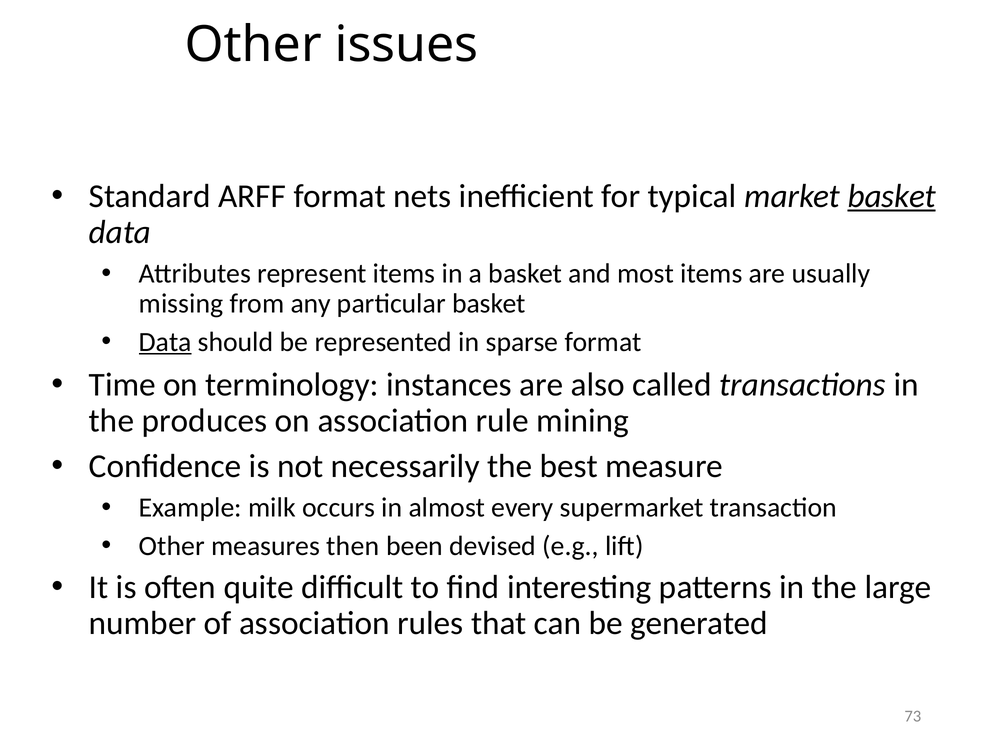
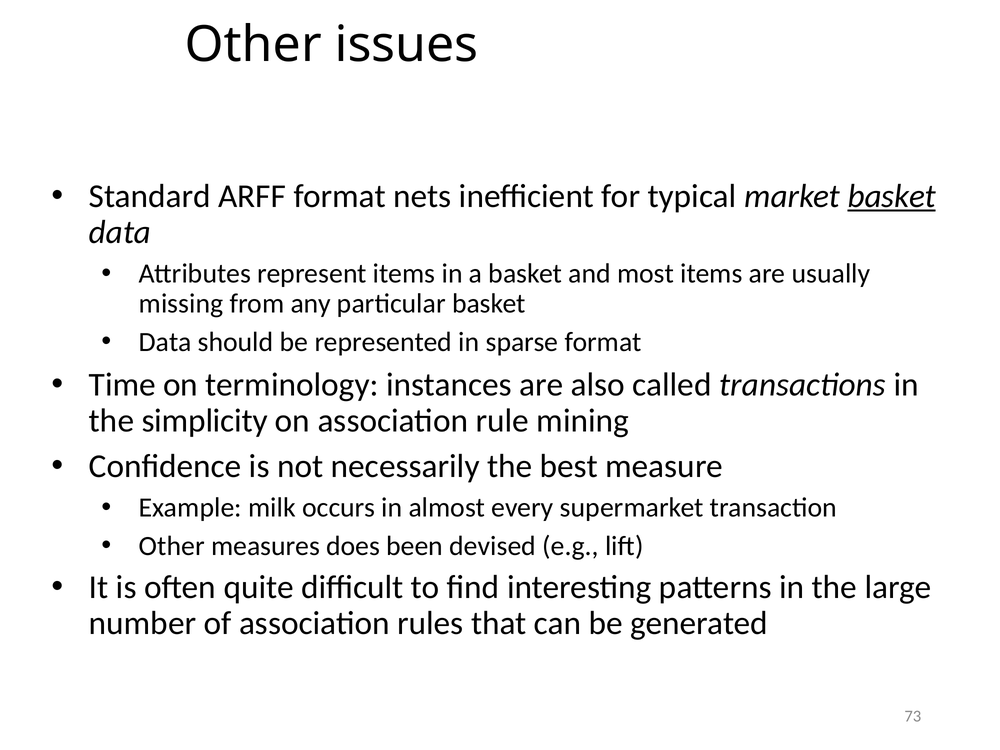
Data at (165, 342) underline: present -> none
produces: produces -> simplicity
then: then -> does
